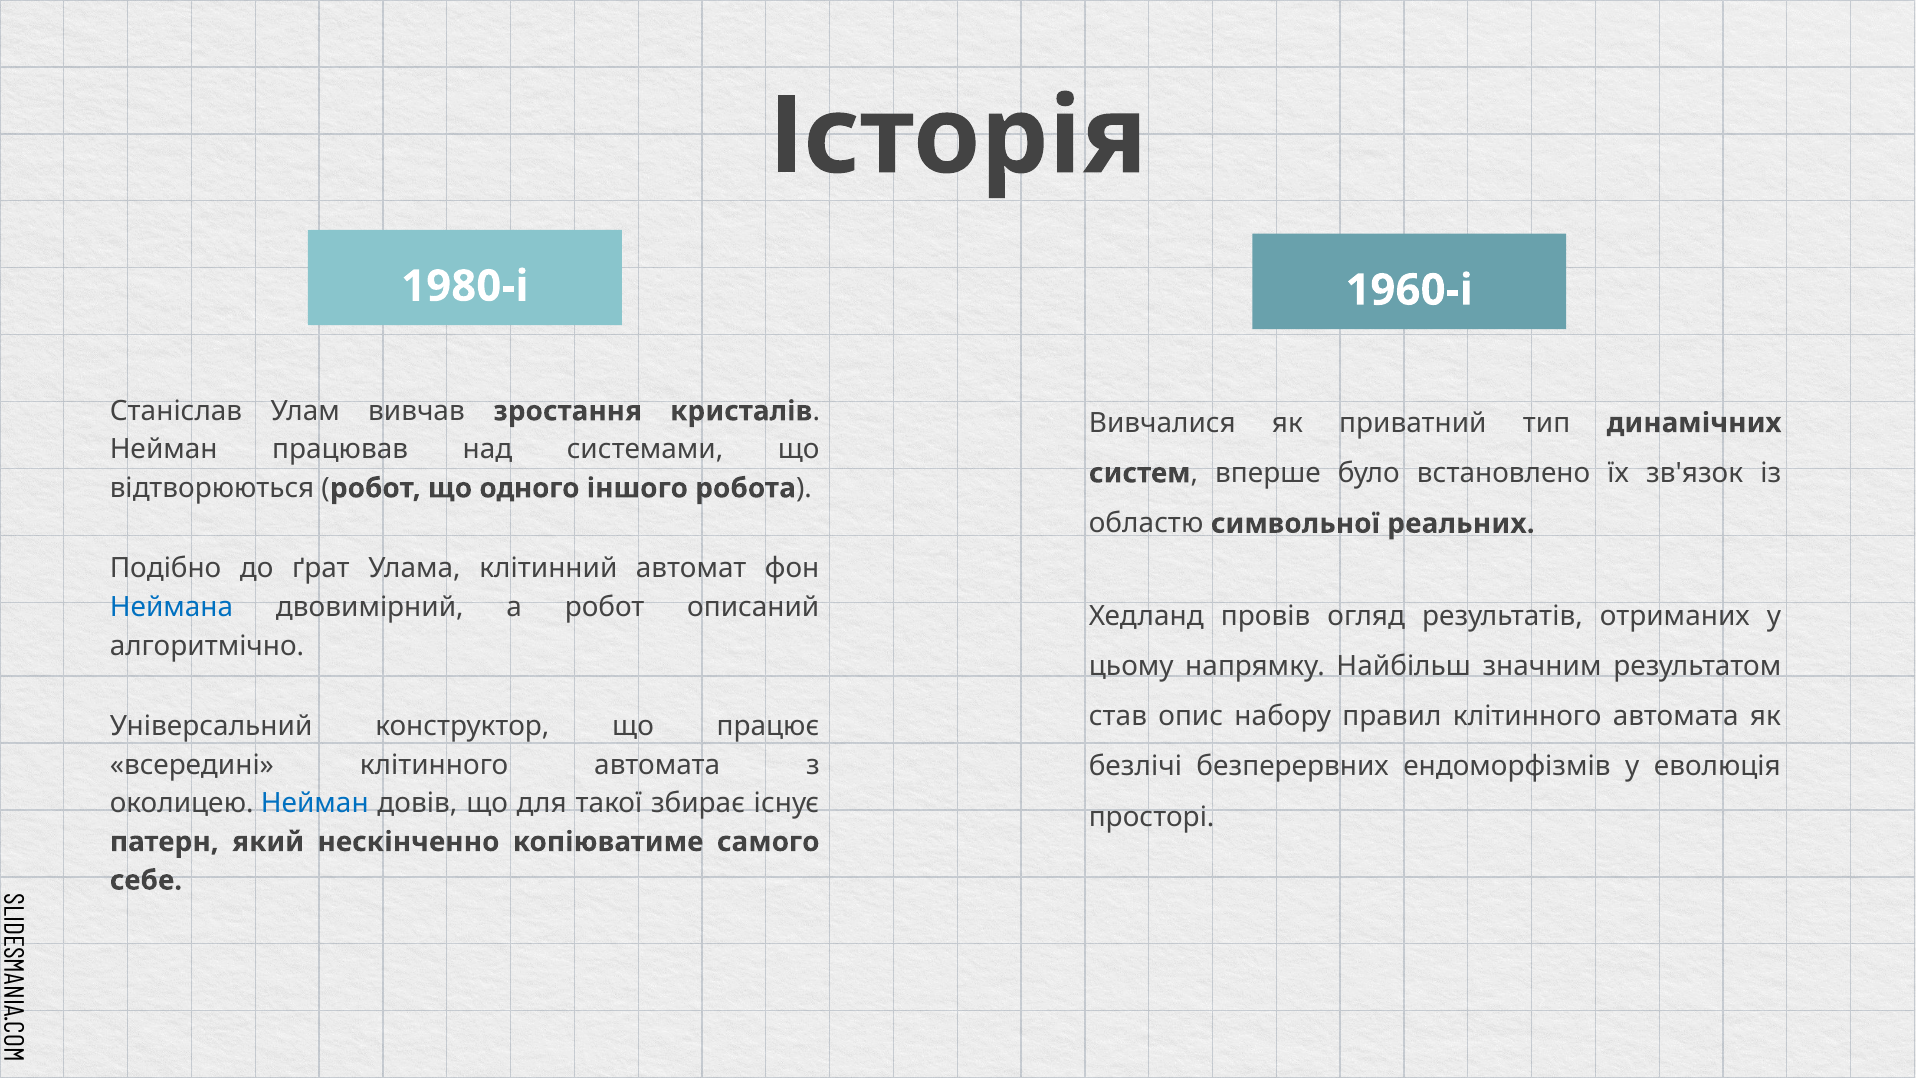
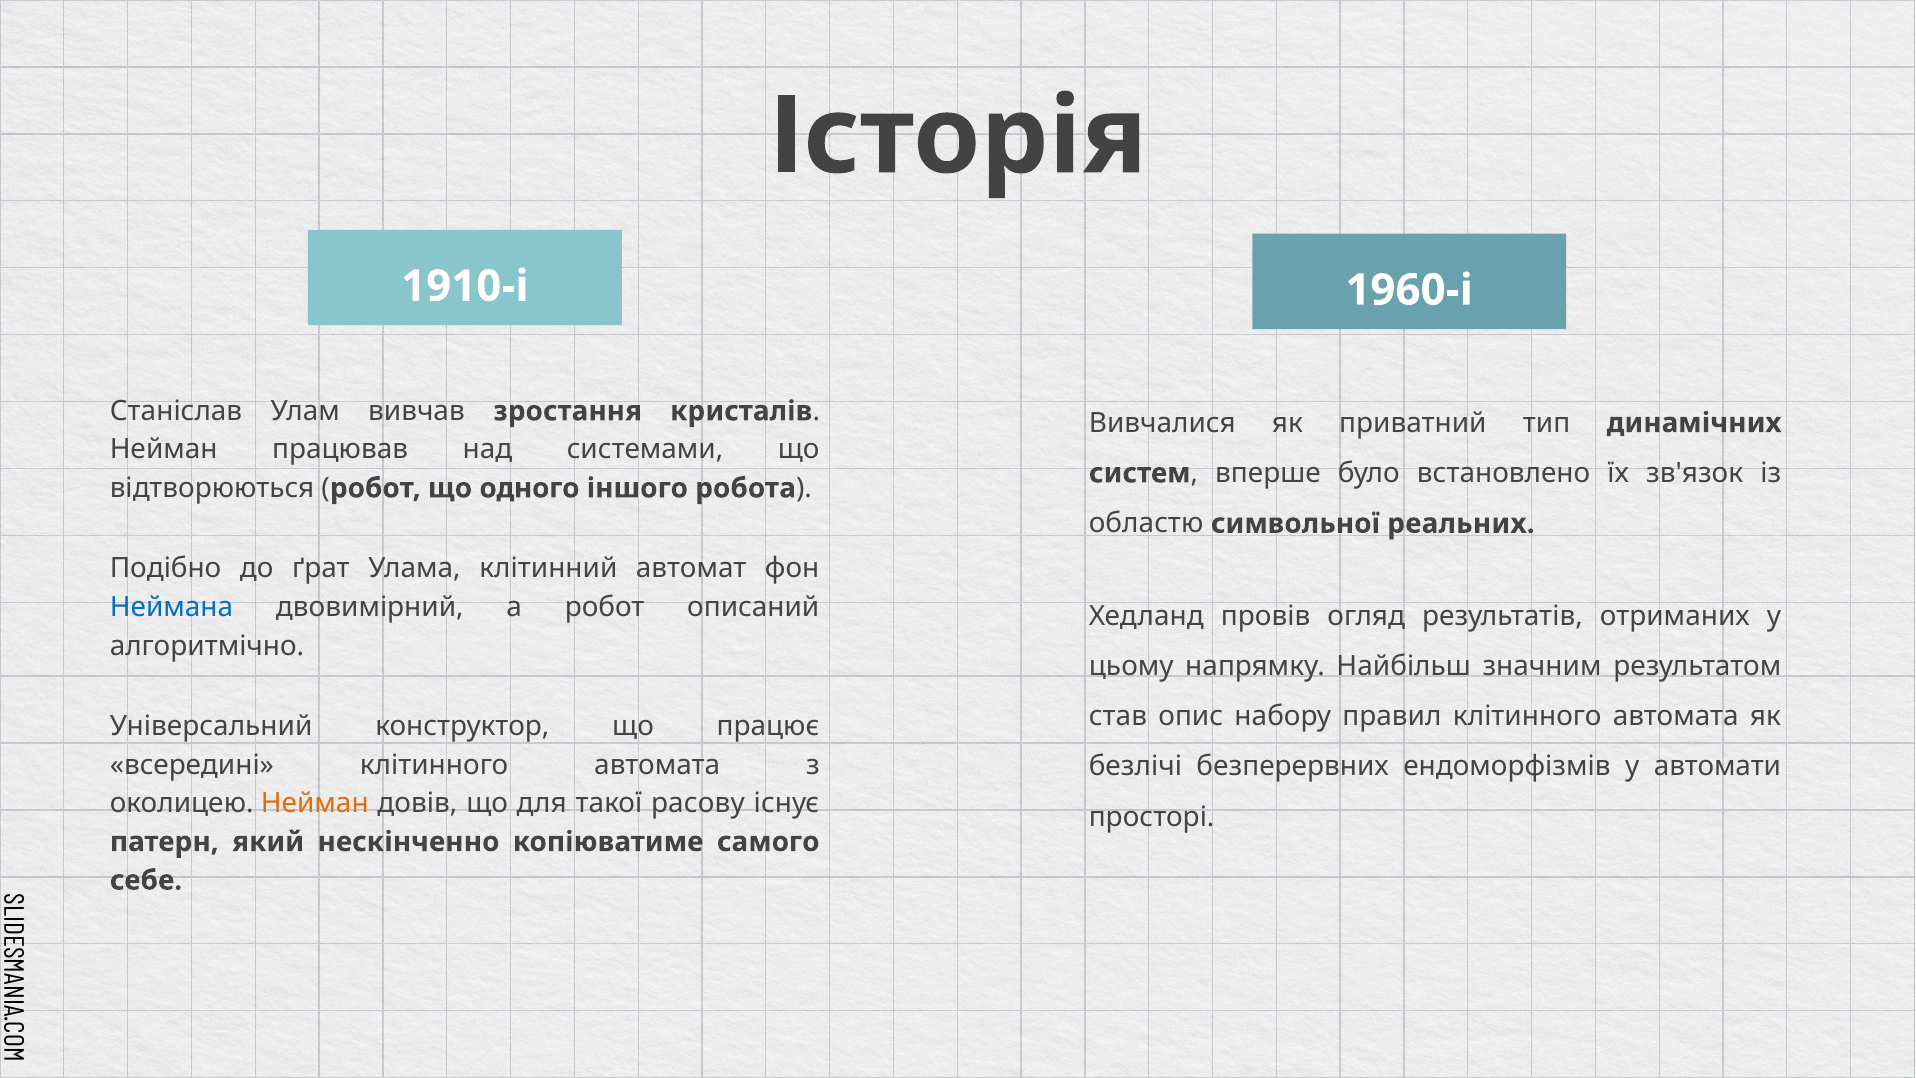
1980-і: 1980-і -> 1910-і
еволюція: еволюція -> автомати
Нейман at (315, 803) colour: blue -> orange
збирає: збирає -> расову
